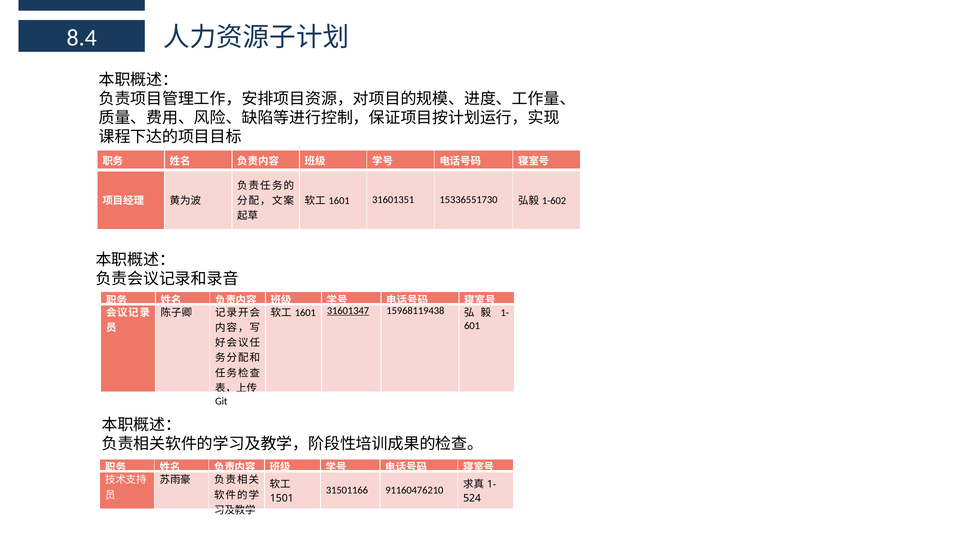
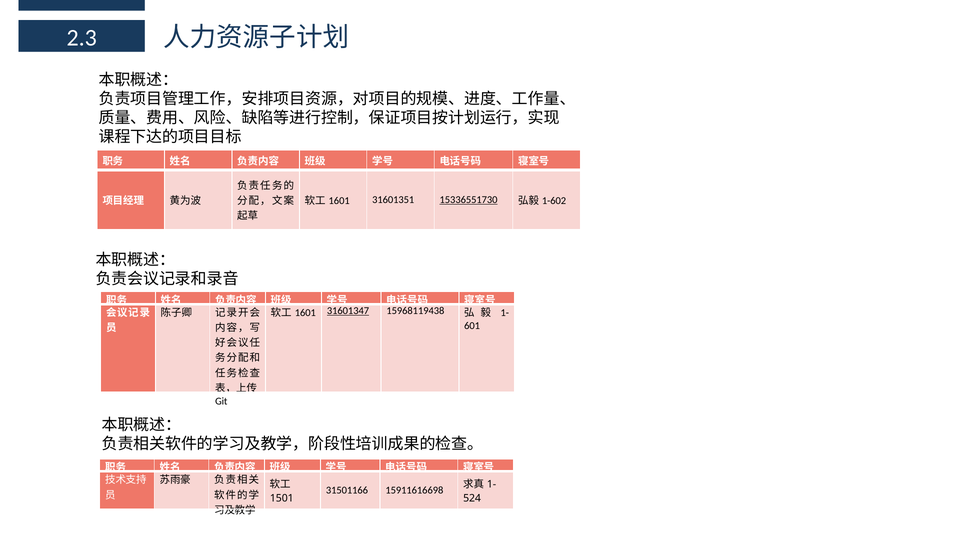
8.4: 8.4 -> 2.3
15336551730 underline: none -> present
91160476210: 91160476210 -> 15911616698
